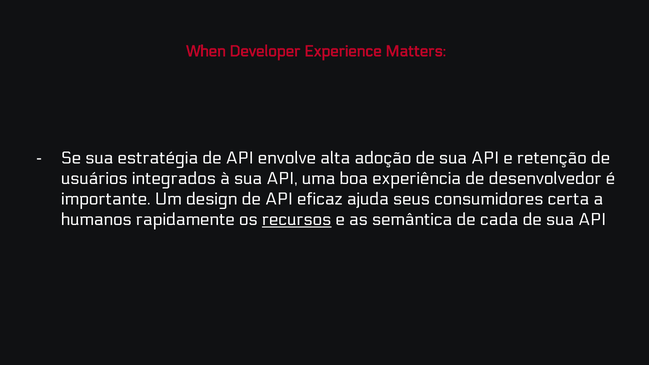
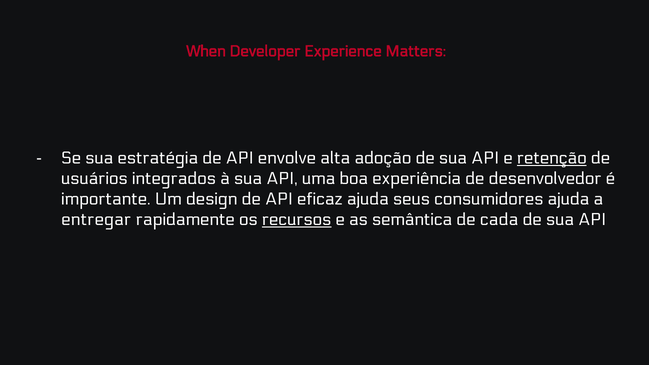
retenção underline: none -> present
consumidores certa: certa -> ajuda
humanos: humanos -> entregar
